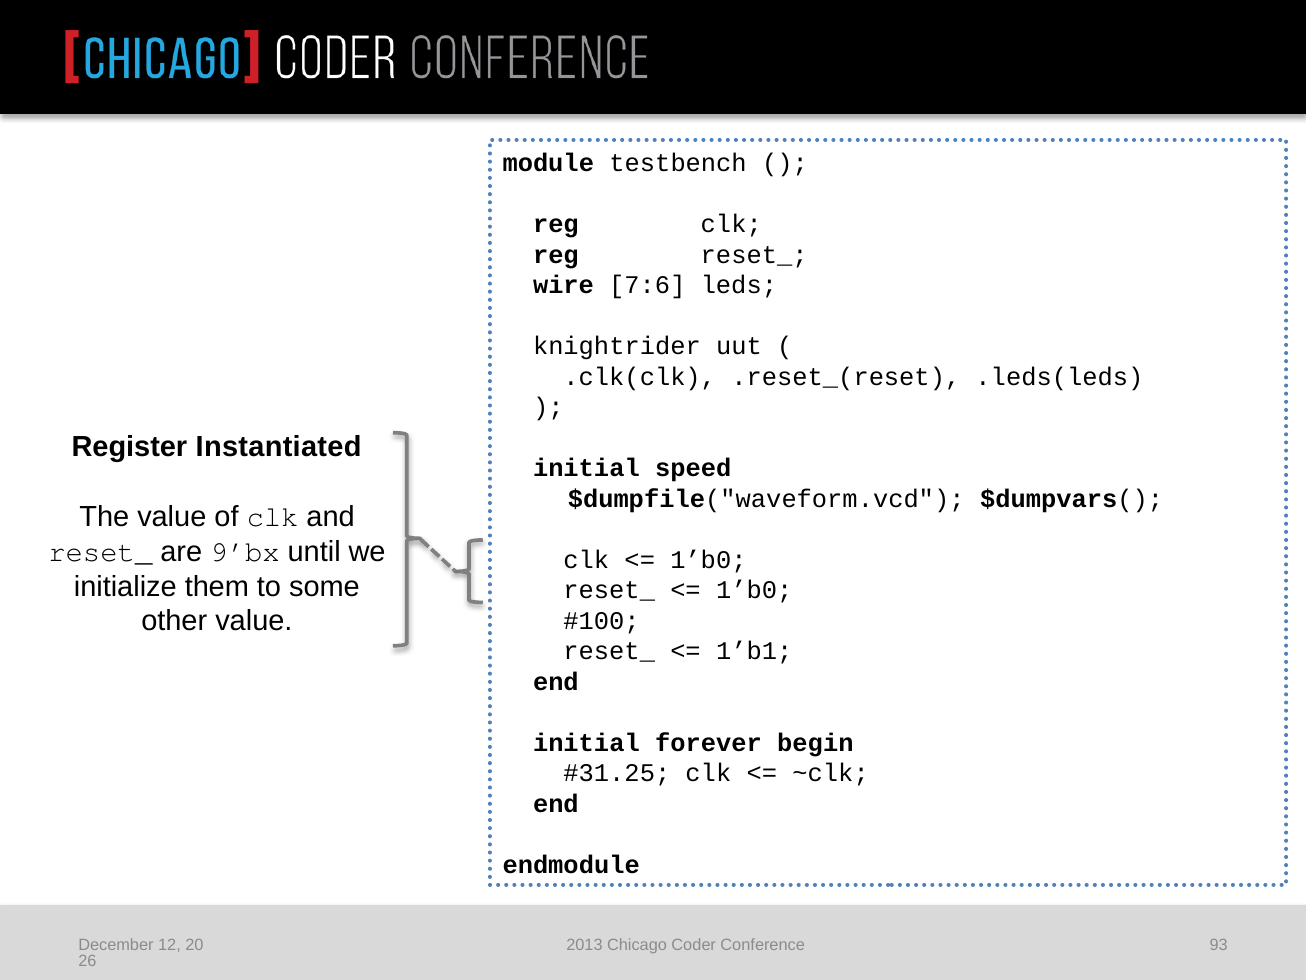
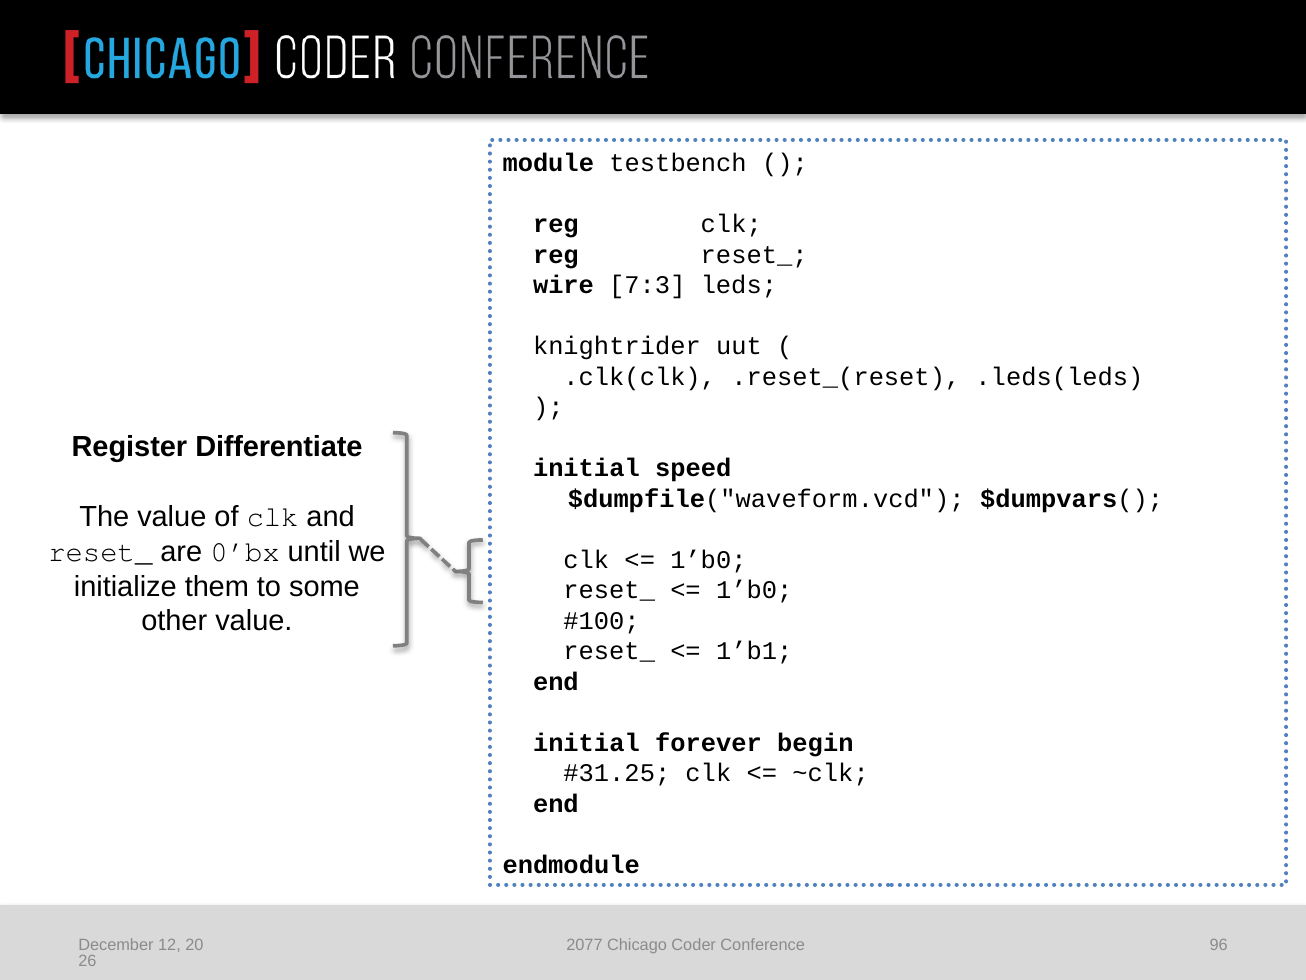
7:6: 7:6 -> 7:3
Instantiated: Instantiated -> Differentiate
9’bx: 9’bx -> 0’bx
2013: 2013 -> 2077
93: 93 -> 96
